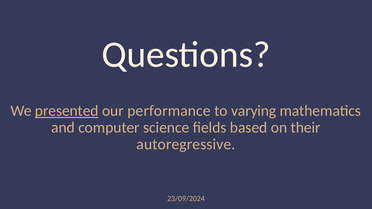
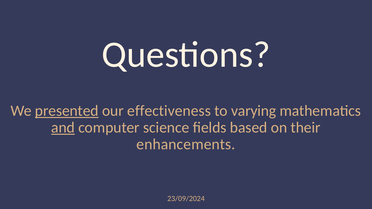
performance: performance -> effectiveness
and underline: none -> present
autoregressive: autoregressive -> enhancements
